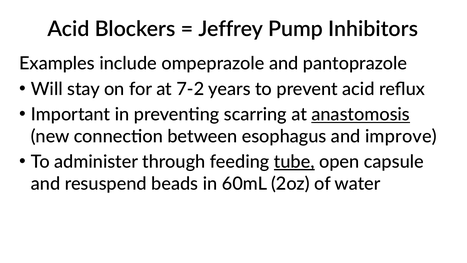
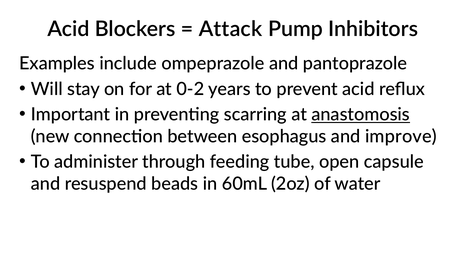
Jeffrey: Jeffrey -> Attack
7-2: 7-2 -> 0-2
tube underline: present -> none
